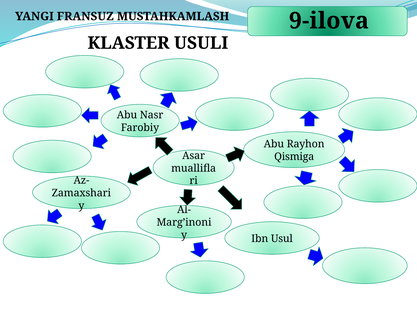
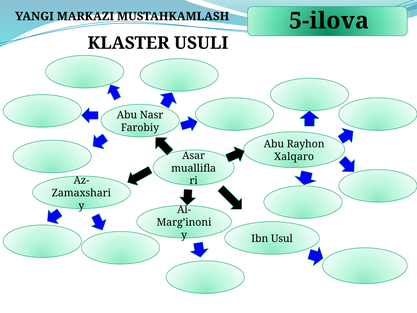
FRANSUZ: FRANSUZ -> MARKAZI
9-ilova: 9-ilova -> 5-ilova
Qismiga: Qismiga -> Xalqaro
